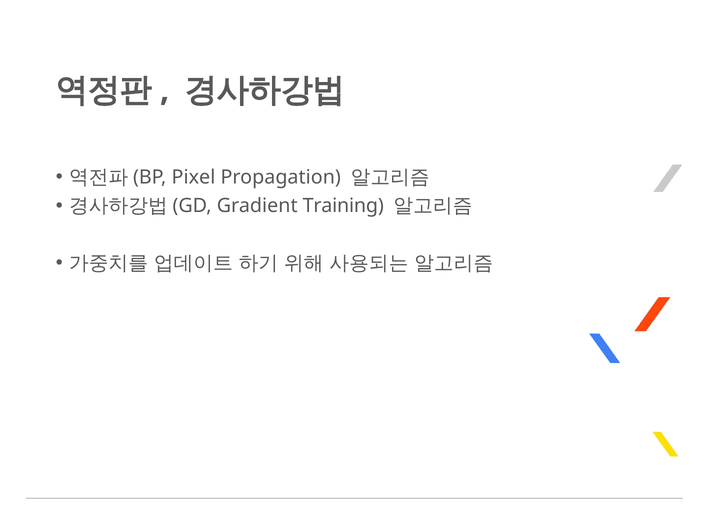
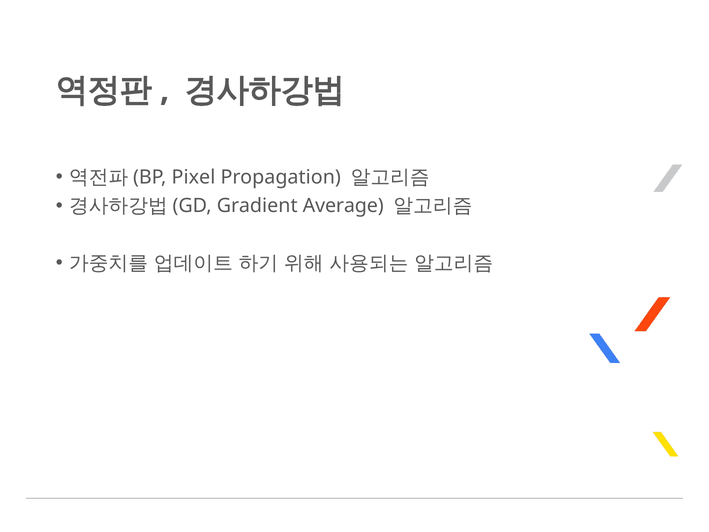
Training: Training -> Average
